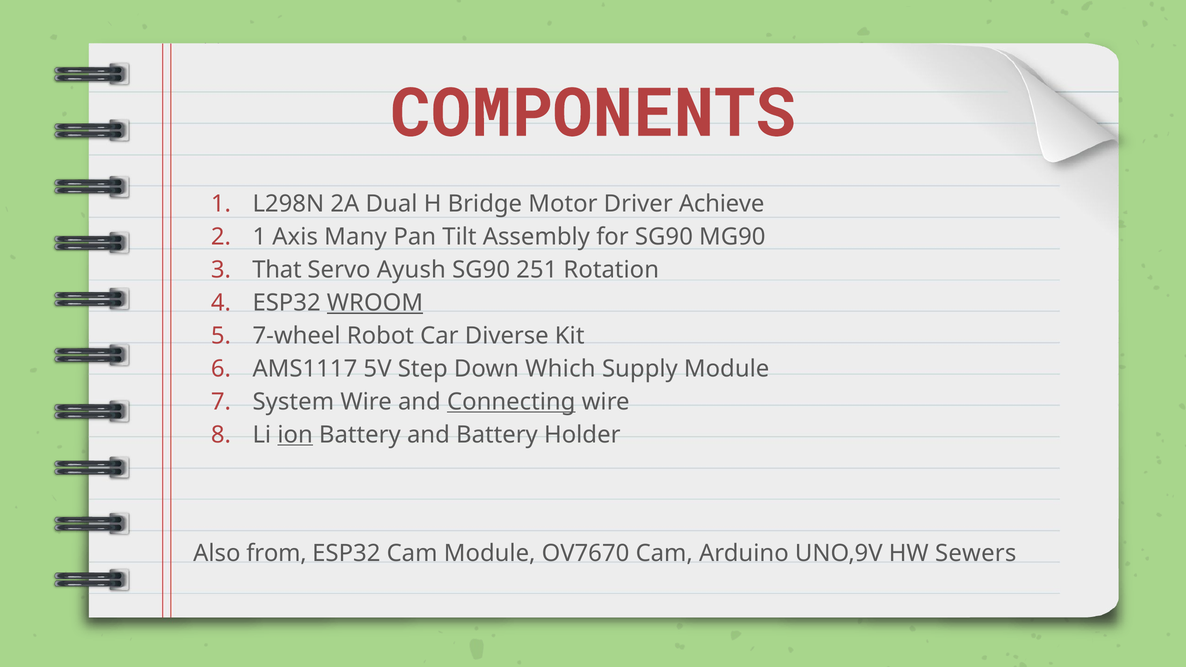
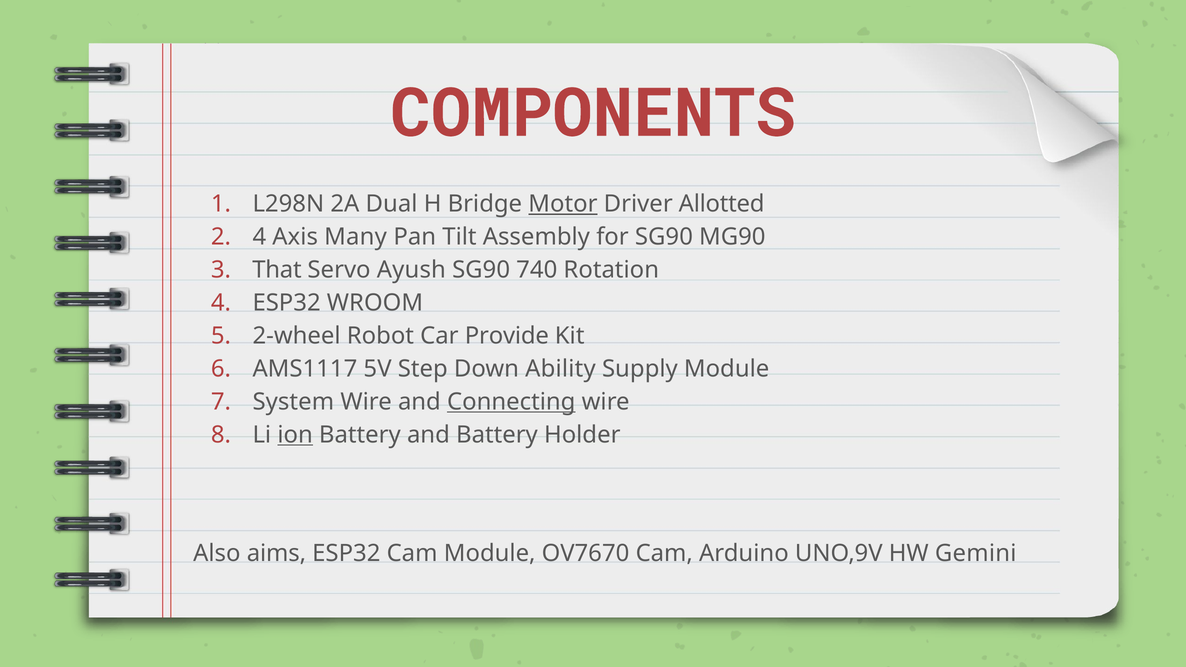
Motor underline: none -> present
Achieve: Achieve -> Allotted
2 1: 1 -> 4
251: 251 -> 740
WROOM underline: present -> none
7-wheel: 7-wheel -> 2-wheel
Diverse: Diverse -> Provide
Which: Which -> Ability
from: from -> aims
Sewers: Sewers -> Gemini
